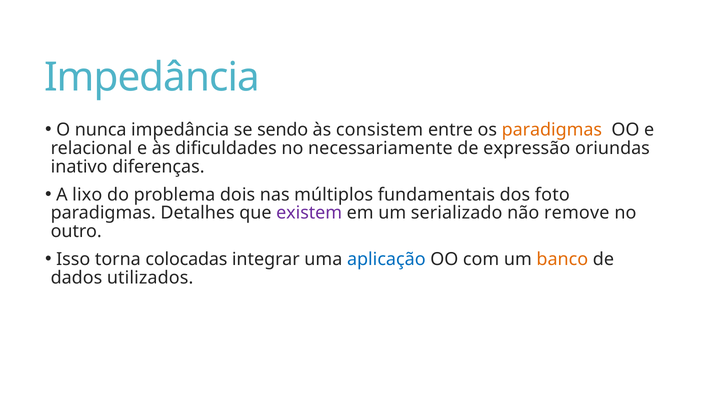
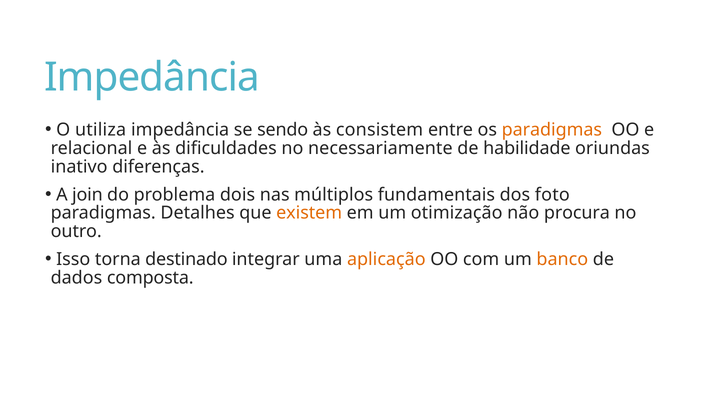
nunca: nunca -> utiliza
expressão: expressão -> habilidade
lixo: lixo -> join
existem colour: purple -> orange
serializado: serializado -> otimização
remove: remove -> procura
colocadas: colocadas -> destinado
aplicação colour: blue -> orange
utilizados: utilizados -> composta
